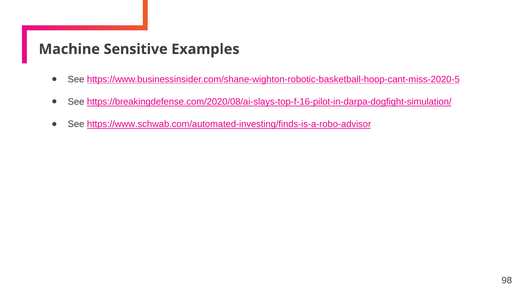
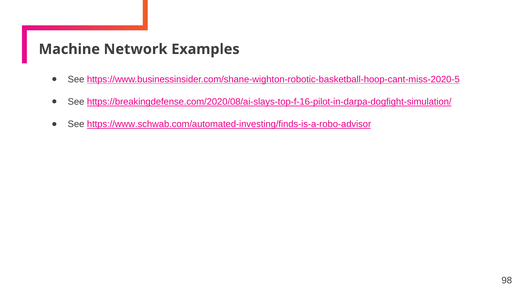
Sensitive: Sensitive -> Network
